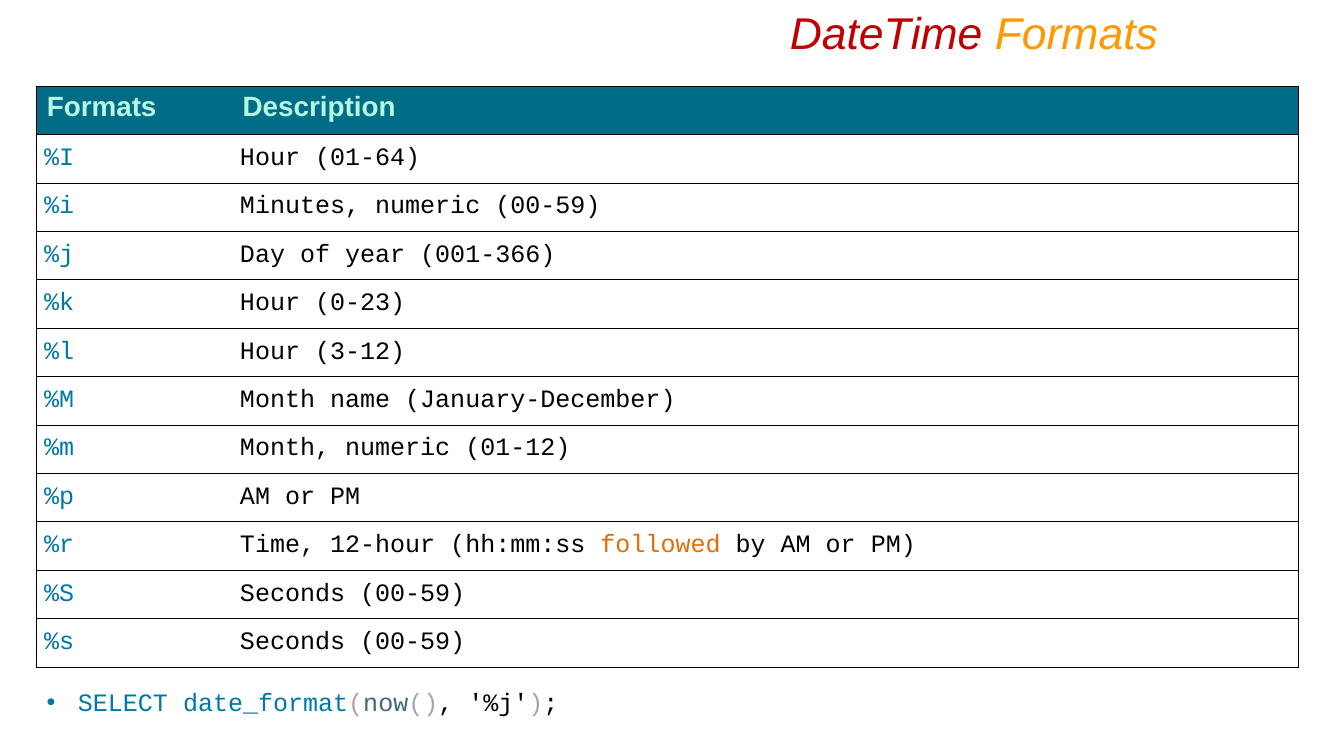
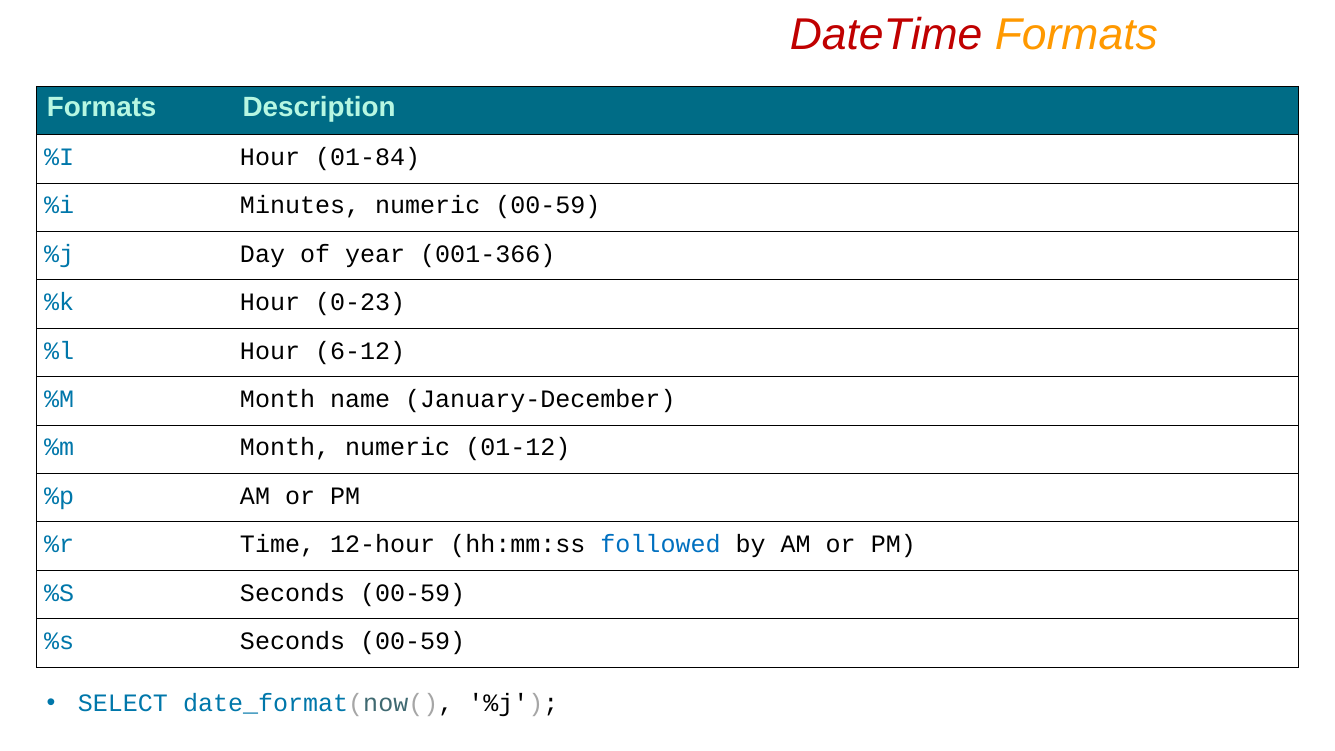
01-64: 01-64 -> 01-84
3-12: 3-12 -> 6-12
followed colour: orange -> blue
